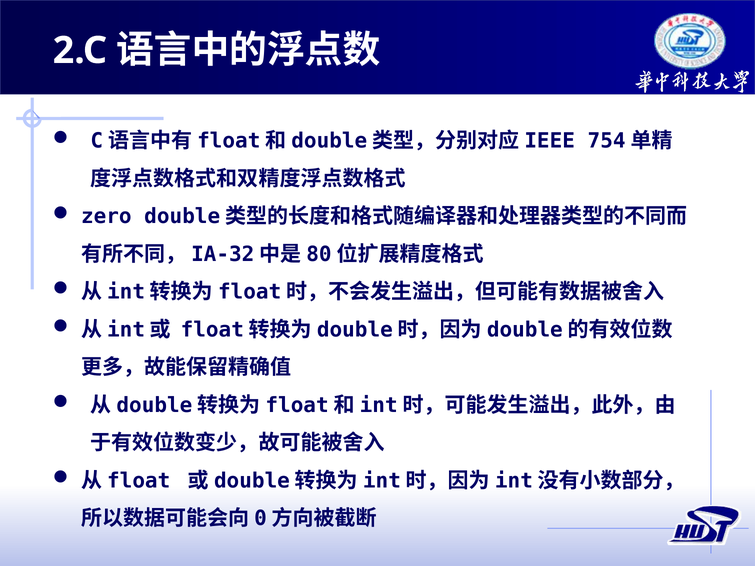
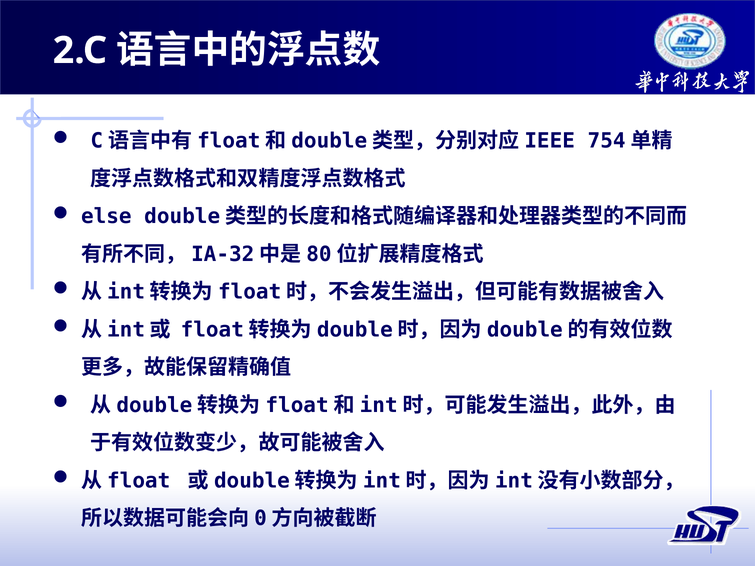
zero: zero -> else
